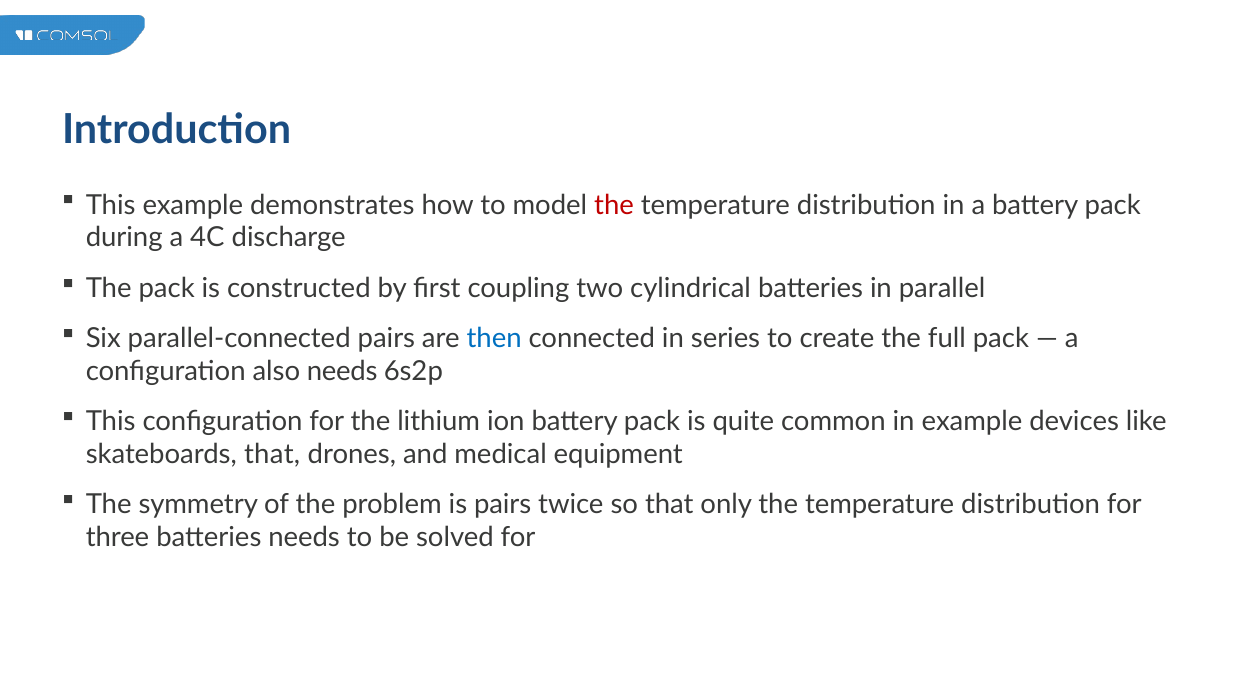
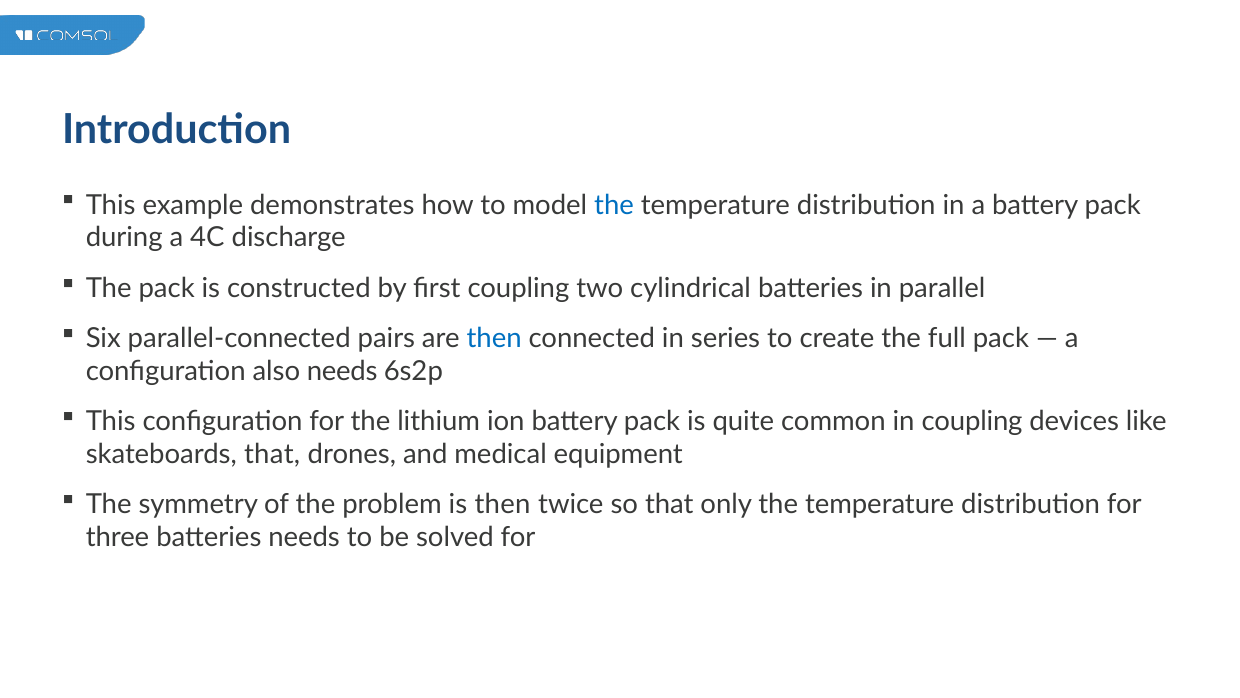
the at (614, 205) colour: red -> blue
in example: example -> coupling
is pairs: pairs -> then
